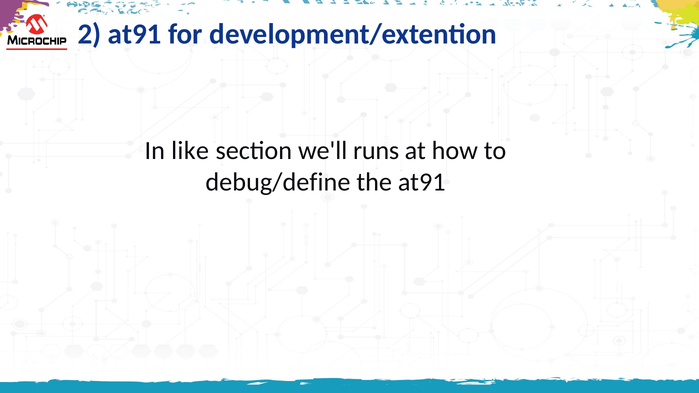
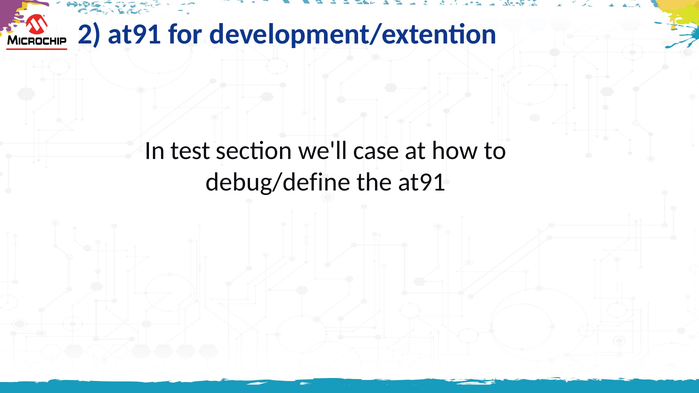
like: like -> test
runs: runs -> case
